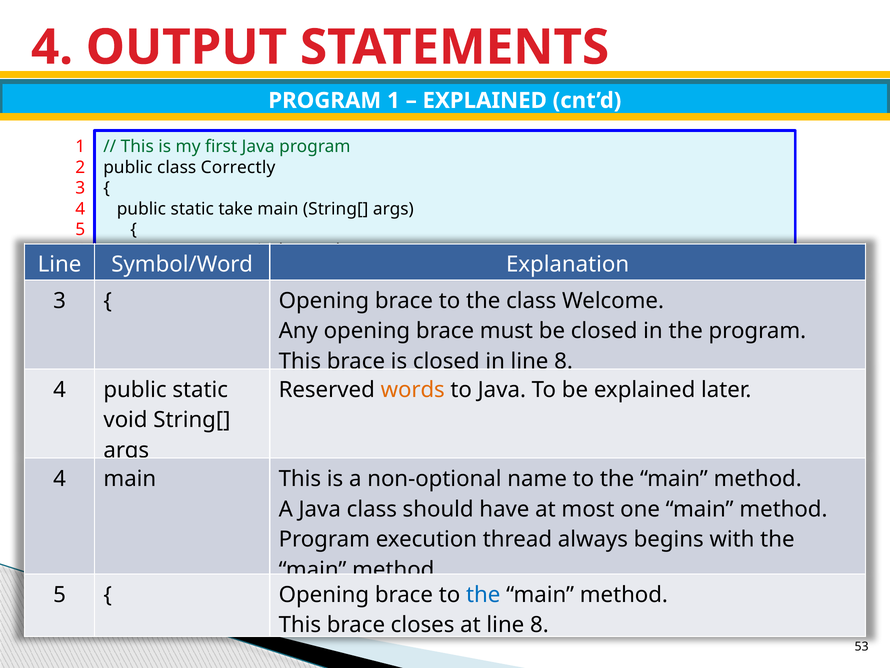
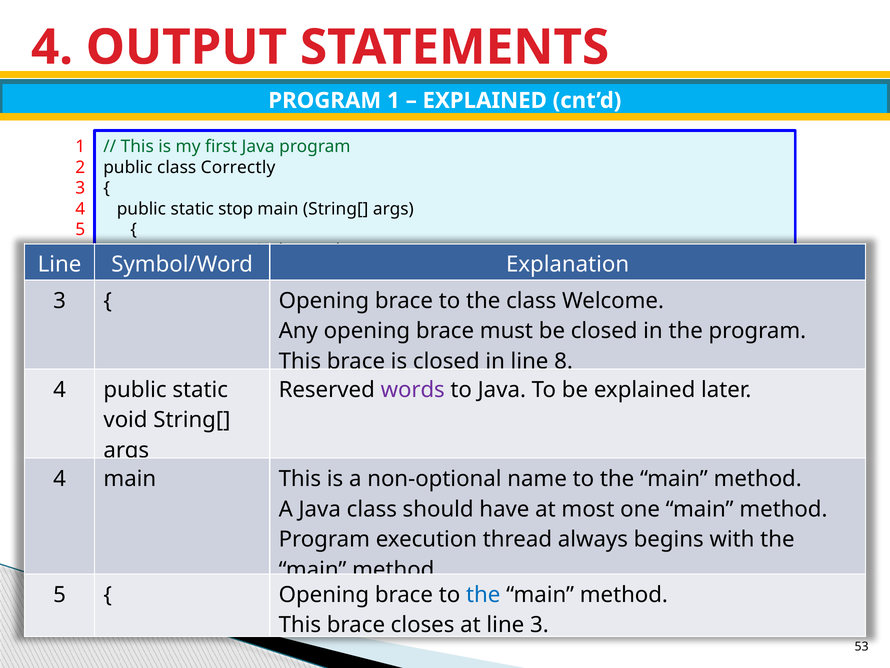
take: take -> stop
words colour: orange -> purple
at line 8: 8 -> 3
